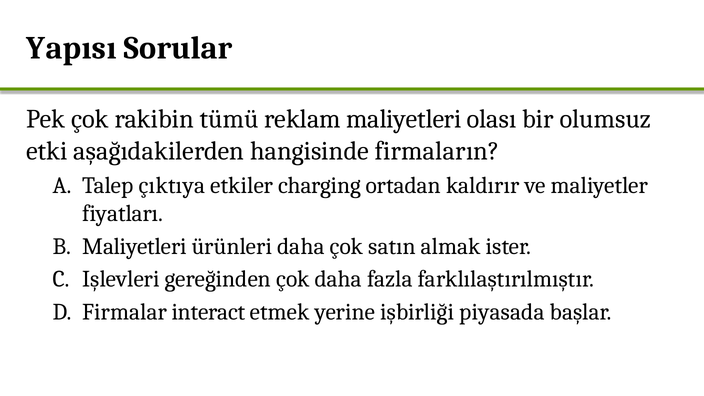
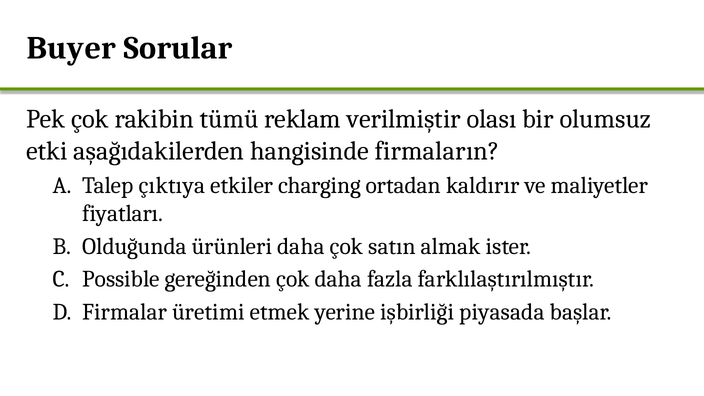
Yapısı: Yapısı -> Buyer
reklam maliyetleri: maliyetleri -> verilmiştir
Maliyetleri at (135, 246): Maliyetleri -> Olduğunda
Işlevleri: Işlevleri -> Possible
interact: interact -> üretimi
